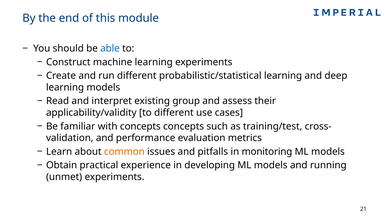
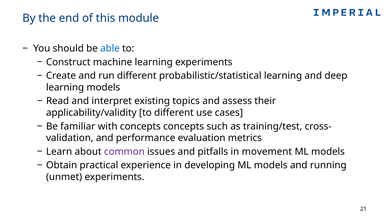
group: group -> topics
common colour: orange -> purple
monitoring: monitoring -> movement
